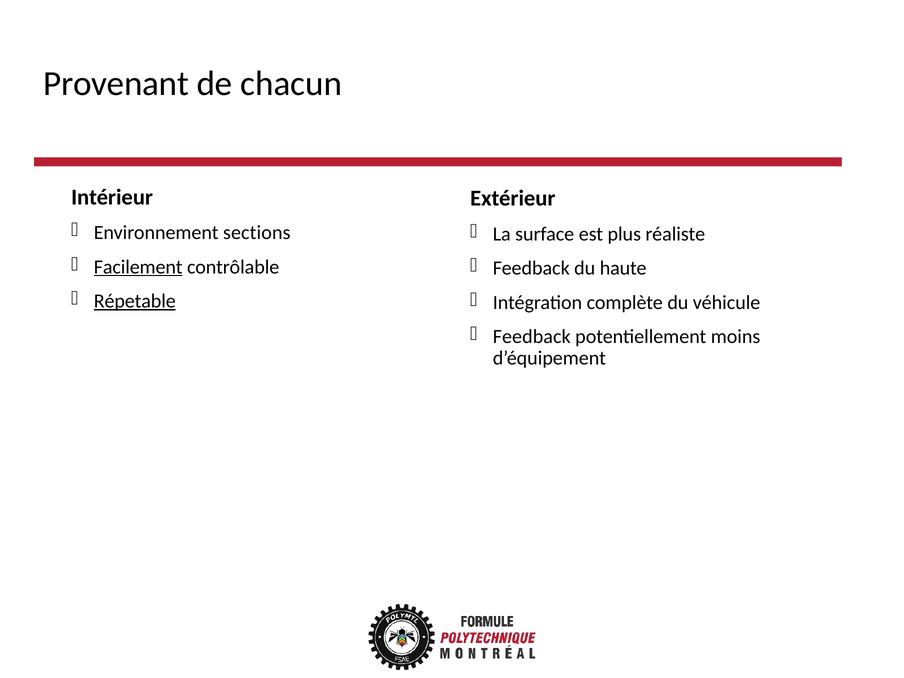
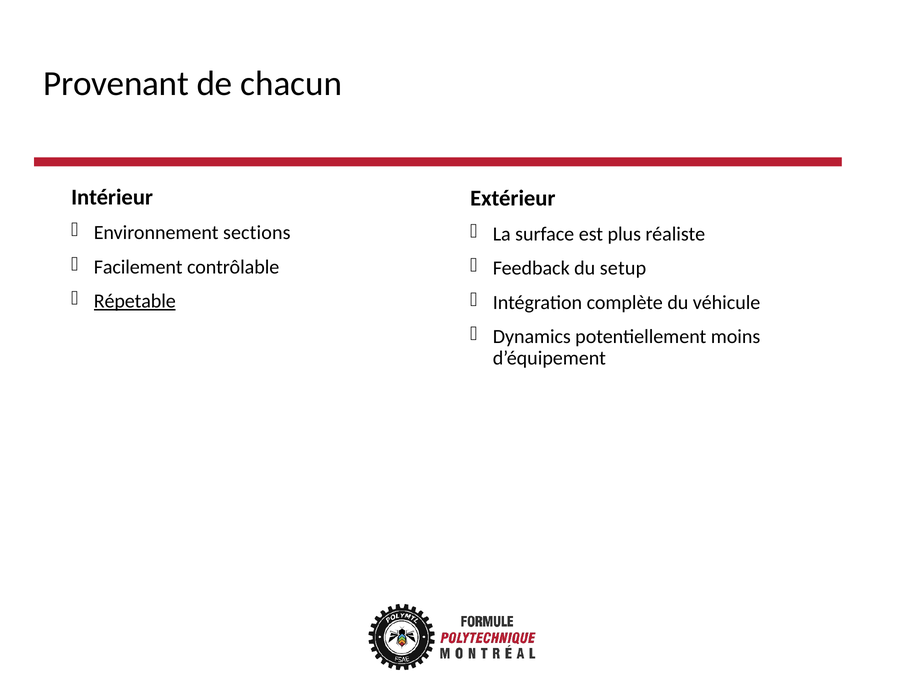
Facilement underline: present -> none
haute: haute -> setup
Feedback at (532, 337): Feedback -> Dynamics
